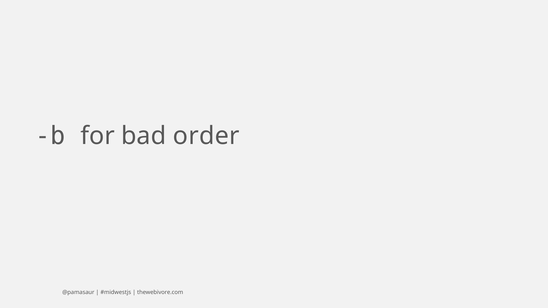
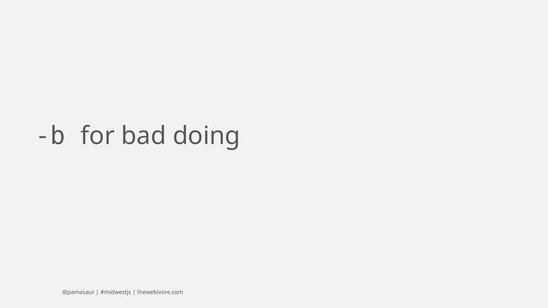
order: order -> doing
